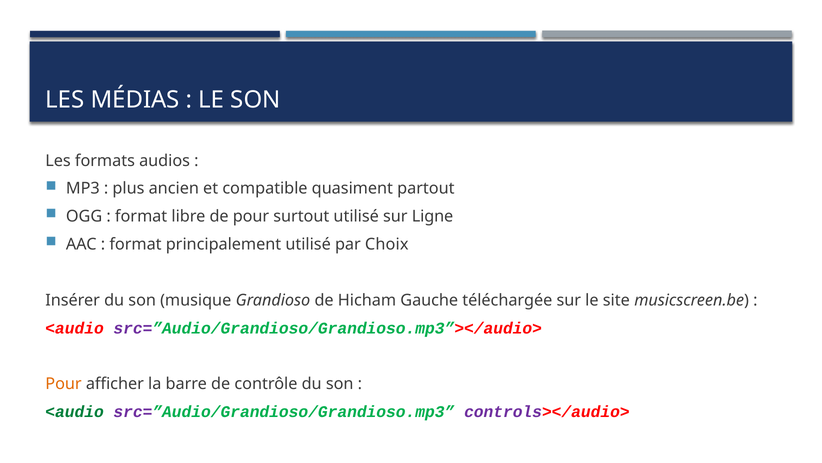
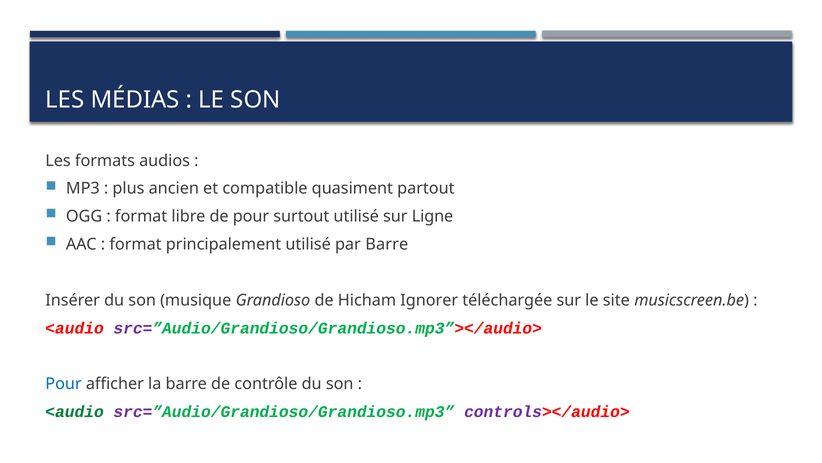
par Choix: Choix -> Barre
Gauche: Gauche -> Ignorer
Pour at (63, 384) colour: orange -> blue
